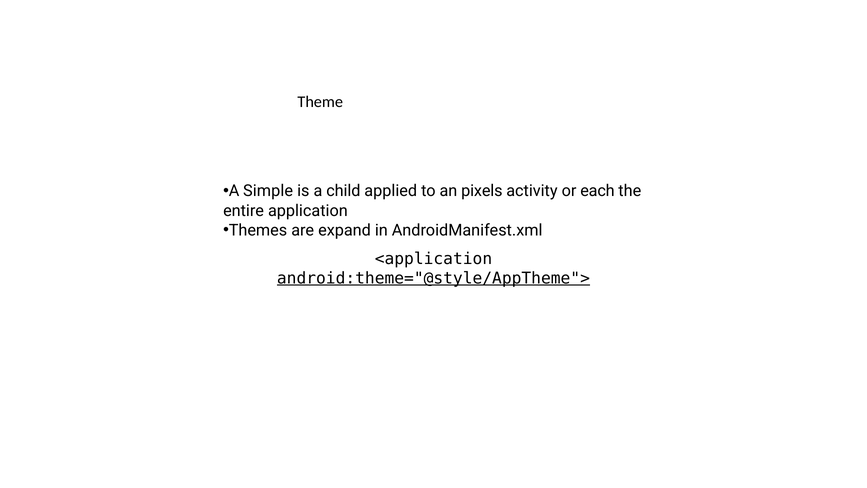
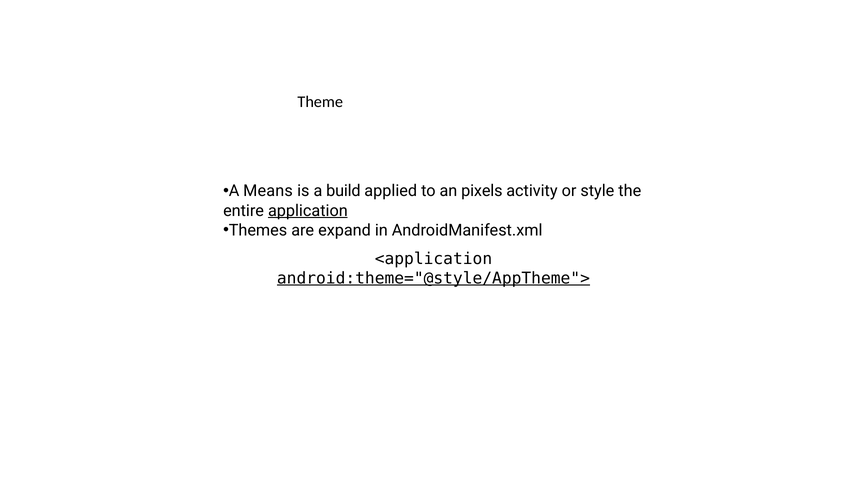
Simple: Simple -> Means
child: child -> build
each: each -> style
application underline: none -> present
